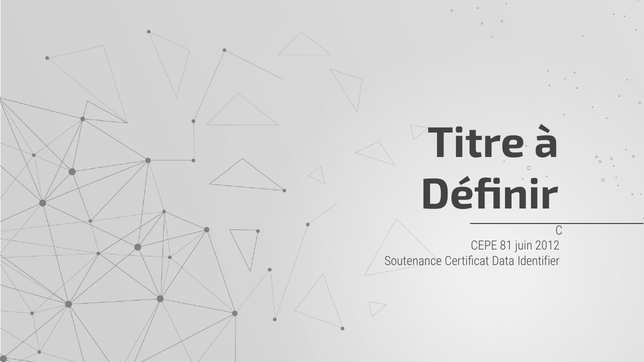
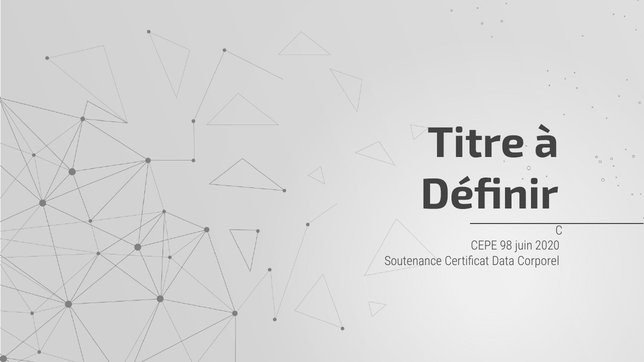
81: 81 -> 98
2012: 2012 -> 2020
Identifier: Identifier -> Corporel
